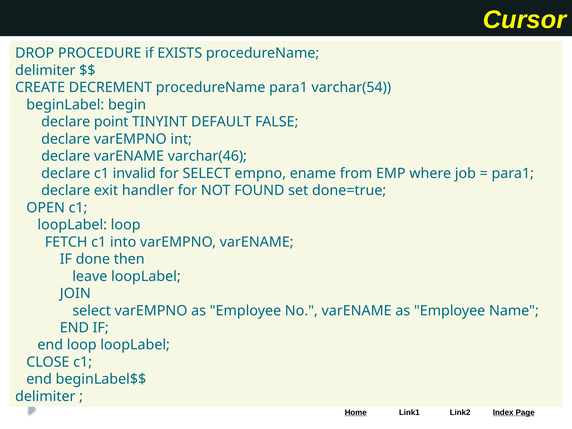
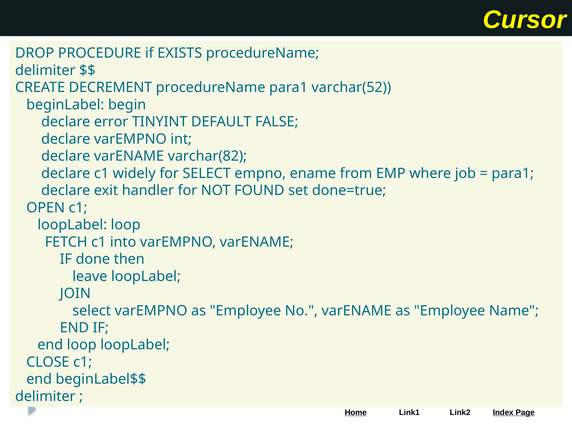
varchar(54: varchar(54 -> varchar(52
point: point -> error
varchar(46: varchar(46 -> varchar(82
invalid: invalid -> widely
